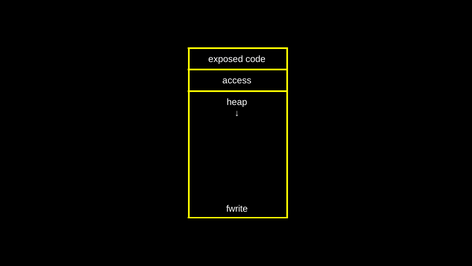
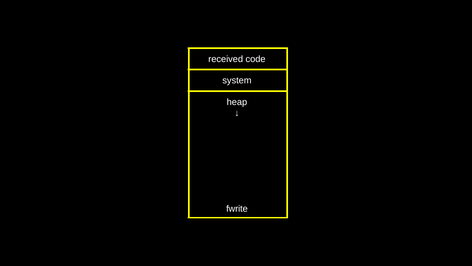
exposed: exposed -> received
access: access -> system
